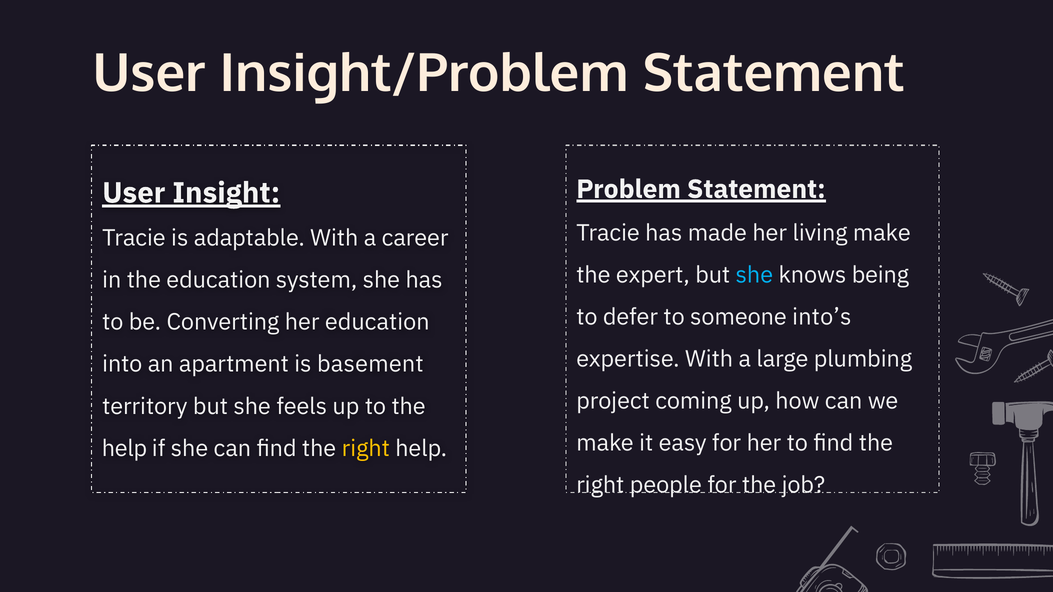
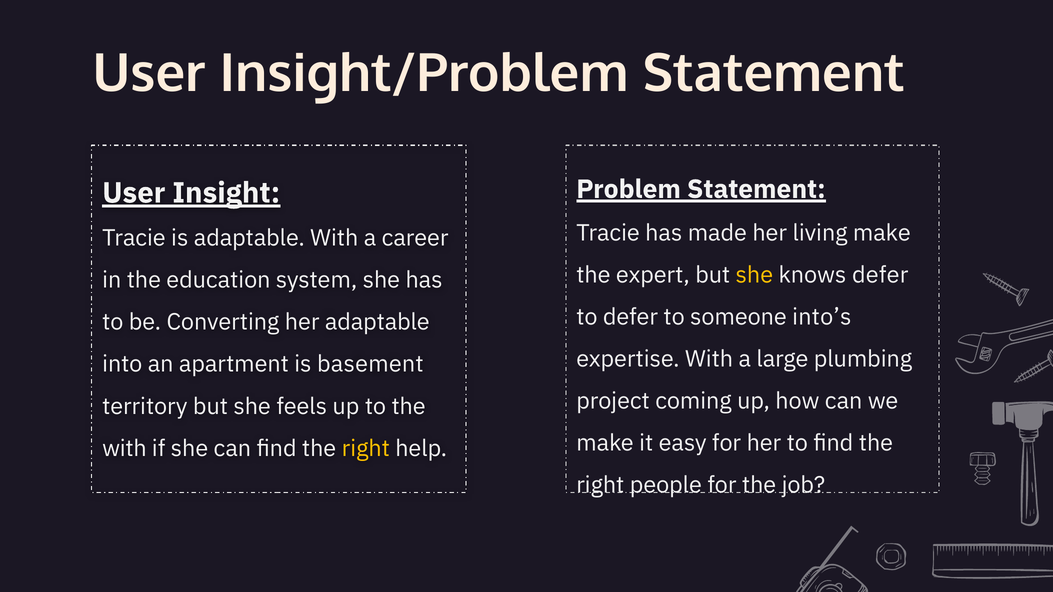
she at (754, 275) colour: light blue -> yellow
knows being: being -> defer
her education: education -> adaptable
help at (124, 449): help -> with
